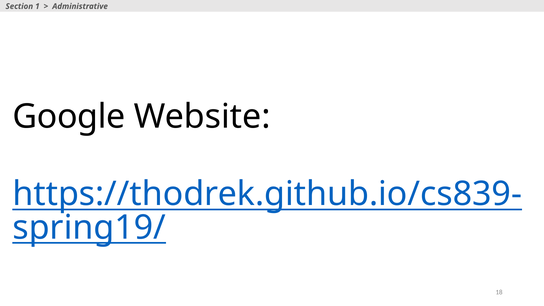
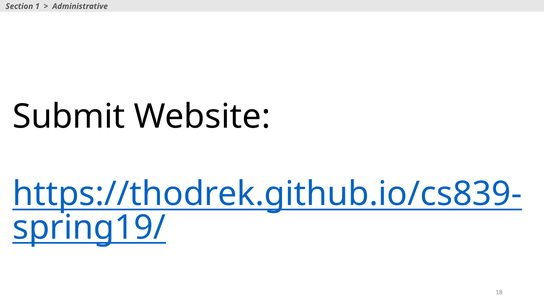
Google: Google -> Submit
